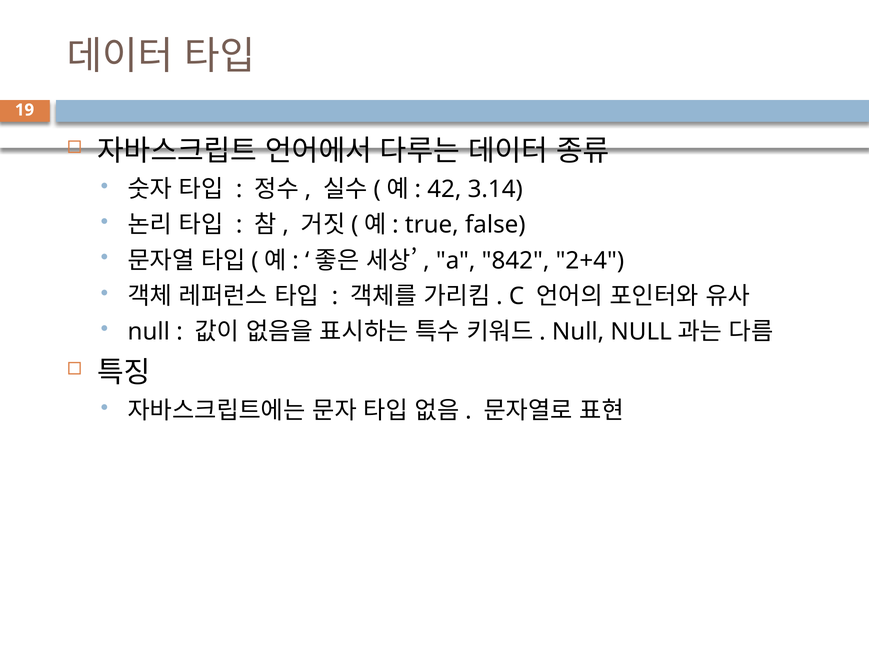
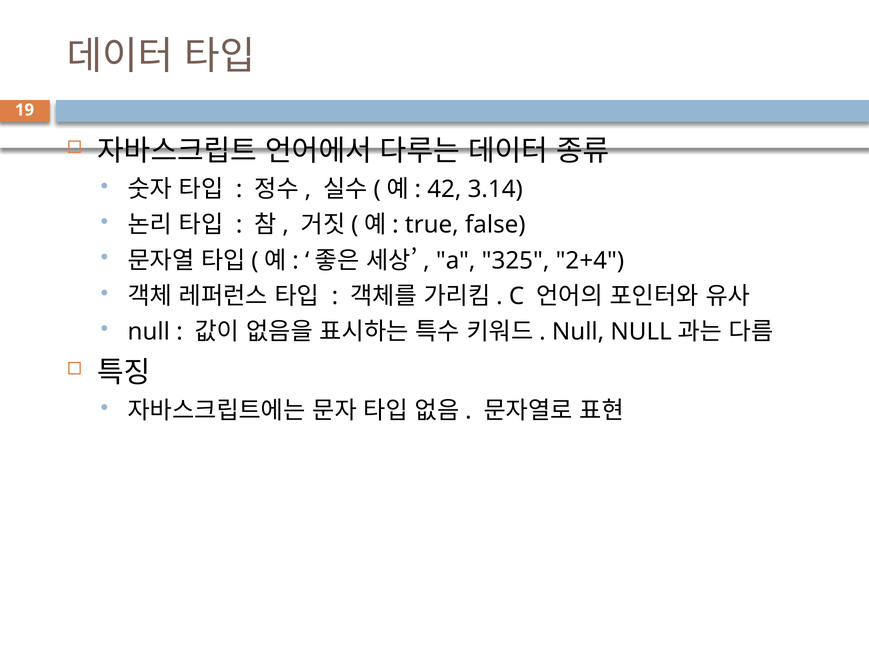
842: 842 -> 325
